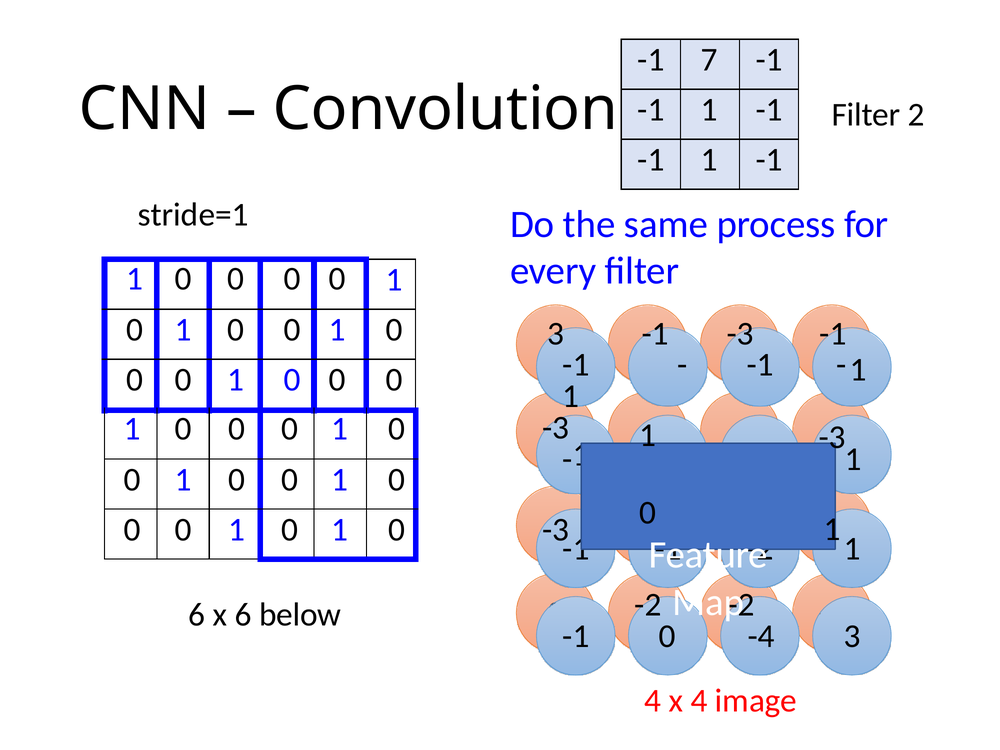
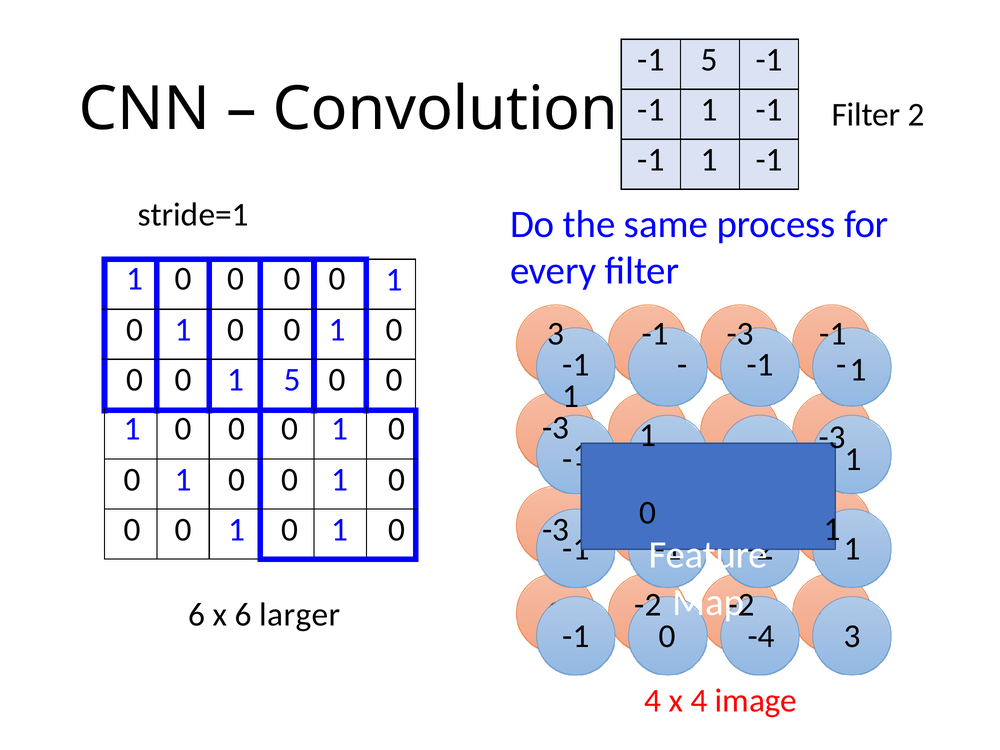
-1 7: 7 -> 5
0 at (292, 380): 0 -> 5
below: below -> larger
